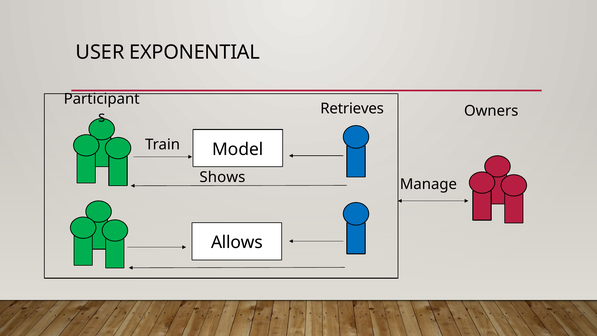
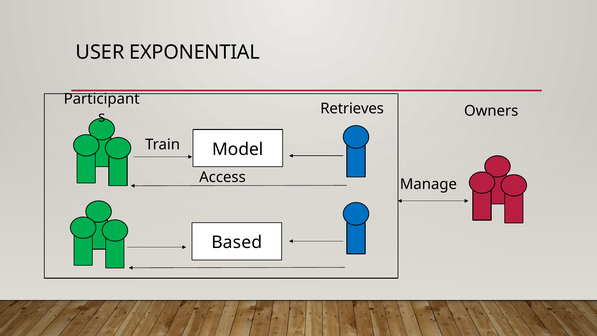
Shows: Shows -> Access
Allows: Allows -> Based
